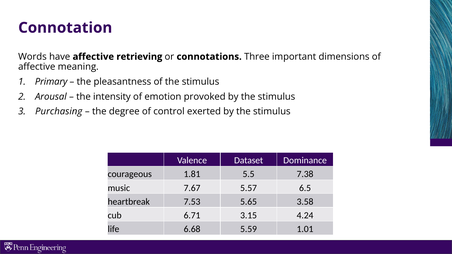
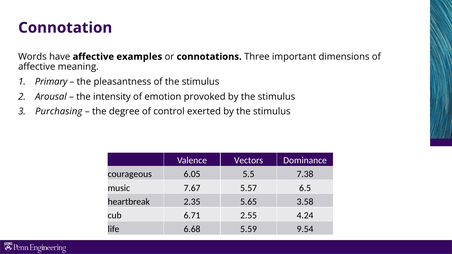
retrieving: retrieving -> examples
Dataset: Dataset -> Vectors
1.81: 1.81 -> 6.05
7.53: 7.53 -> 2.35
3.15: 3.15 -> 2.55
1.01: 1.01 -> 9.54
